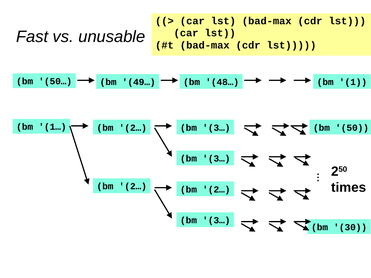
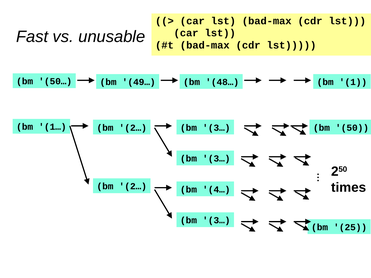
2… at (216, 190): 2… -> 4…
30: 30 -> 25
